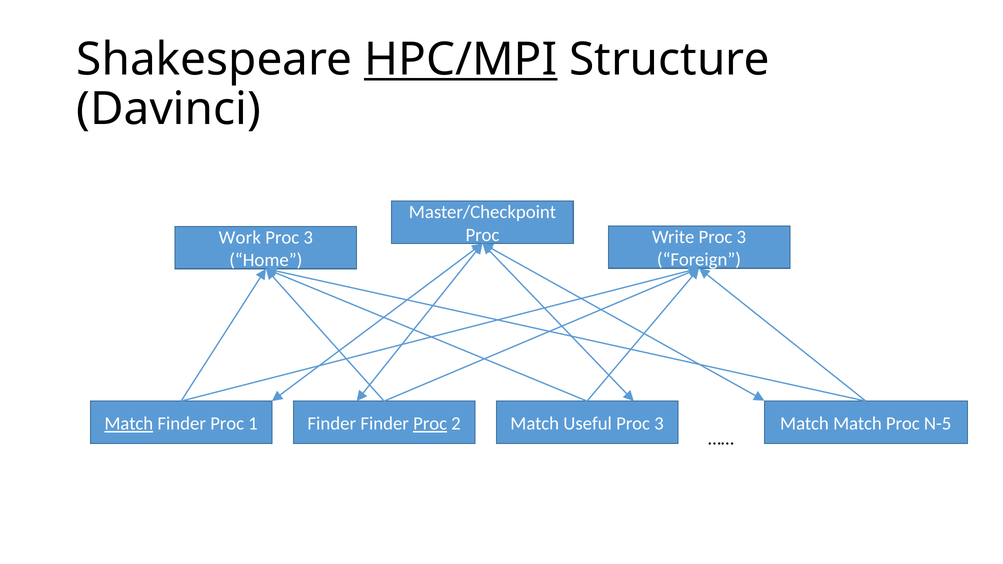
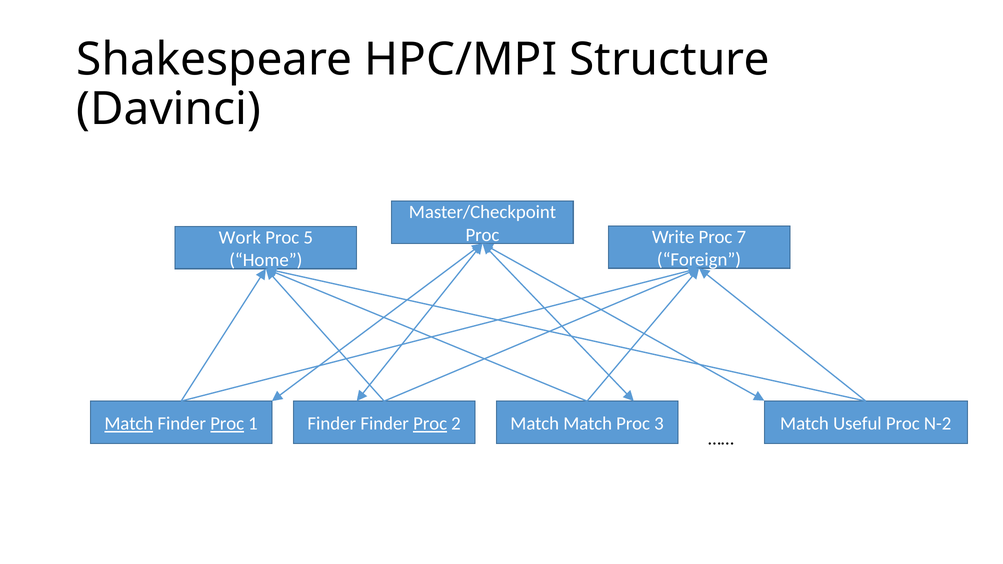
HPC/MPI underline: present -> none
Write Proc 3: 3 -> 7
3 at (308, 238): 3 -> 5
Proc at (227, 424) underline: none -> present
Match Useful: Useful -> Match
Match Match: Match -> Useful
N-5: N-5 -> N-2
